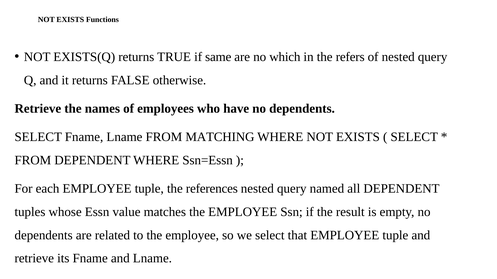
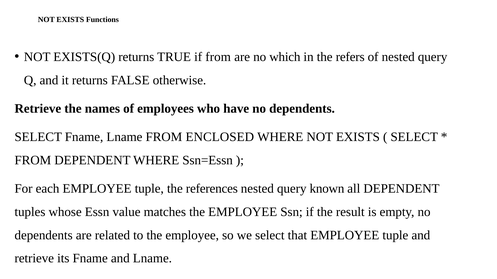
if same: same -> from
MATCHING: MATCHING -> ENCLOSED
named: named -> known
